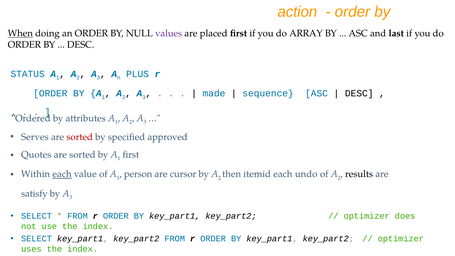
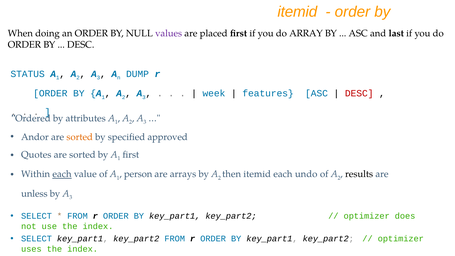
action at (297, 12): action -> itemid
When underline: present -> none
PLUS: PLUS -> DUMP
made: made -> week
sequence: sequence -> features
DESC at (359, 93) colour: black -> red
Serves: Serves -> Andor
sorted at (80, 137) colour: red -> orange
cursor: cursor -> arrays
satisfy: satisfy -> unless
